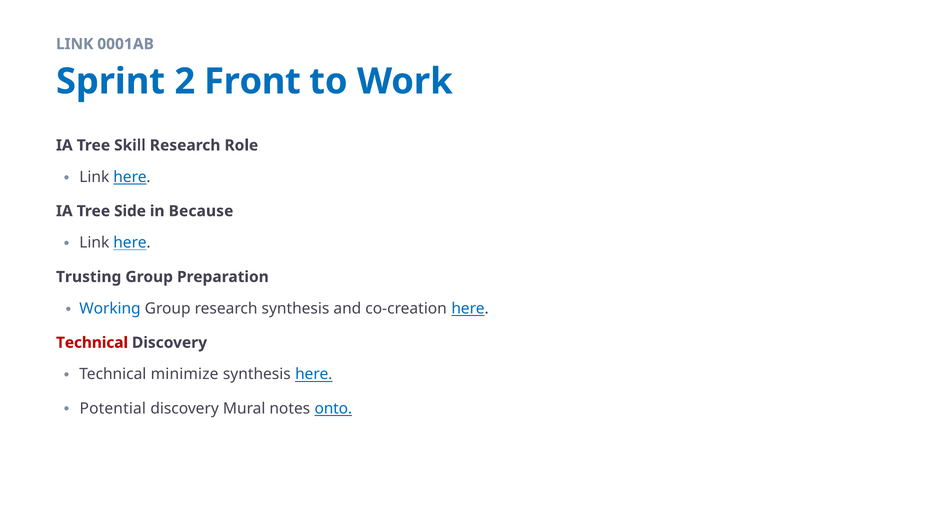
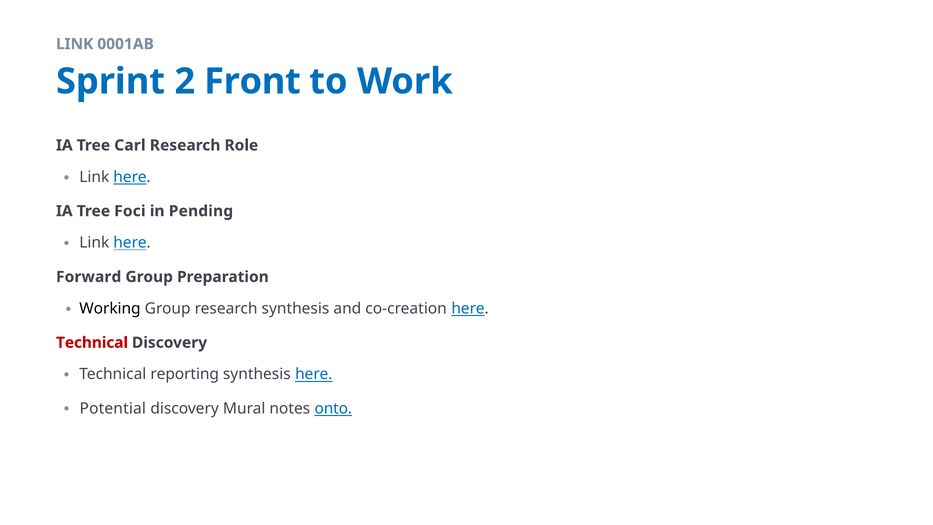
Skill: Skill -> Carl
Side: Side -> Foci
Because: Because -> Pending
Trusting: Trusting -> Forward
Working colour: blue -> black
minimize: minimize -> reporting
